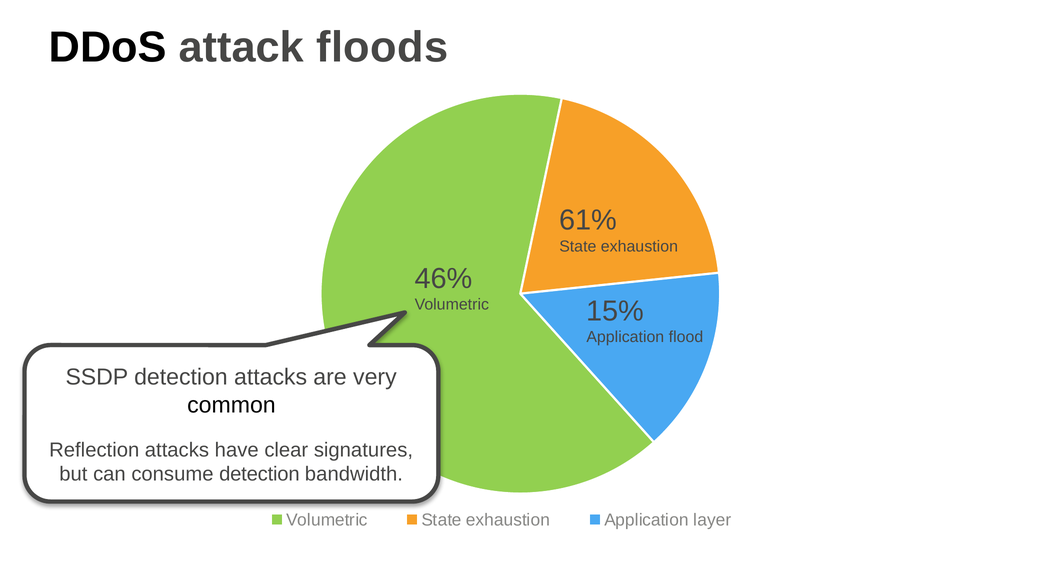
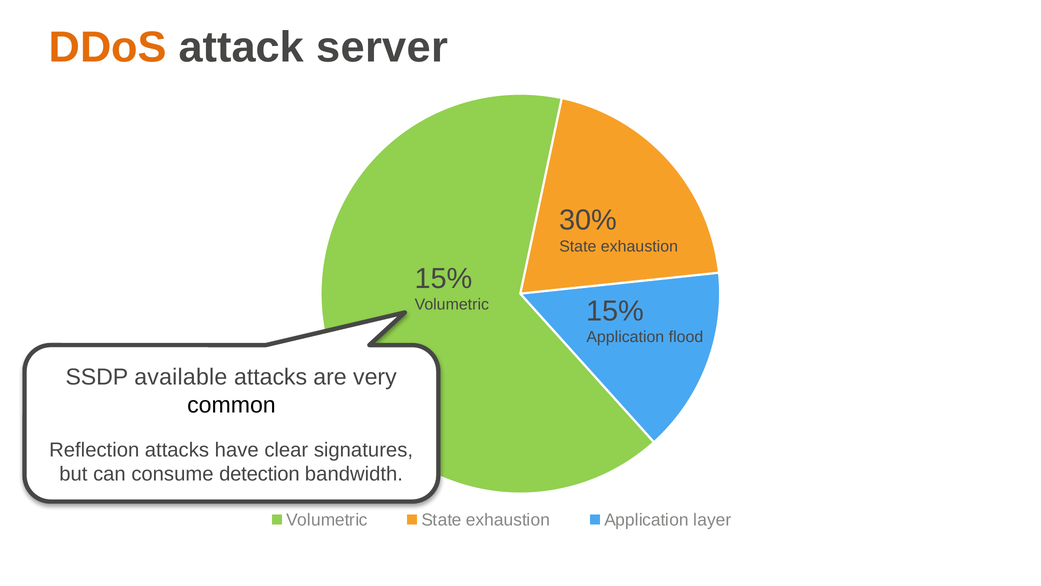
DDoS colour: black -> orange
floods: floods -> server
61%: 61% -> 30%
46% at (444, 278): 46% -> 15%
SSDP detection: detection -> available
